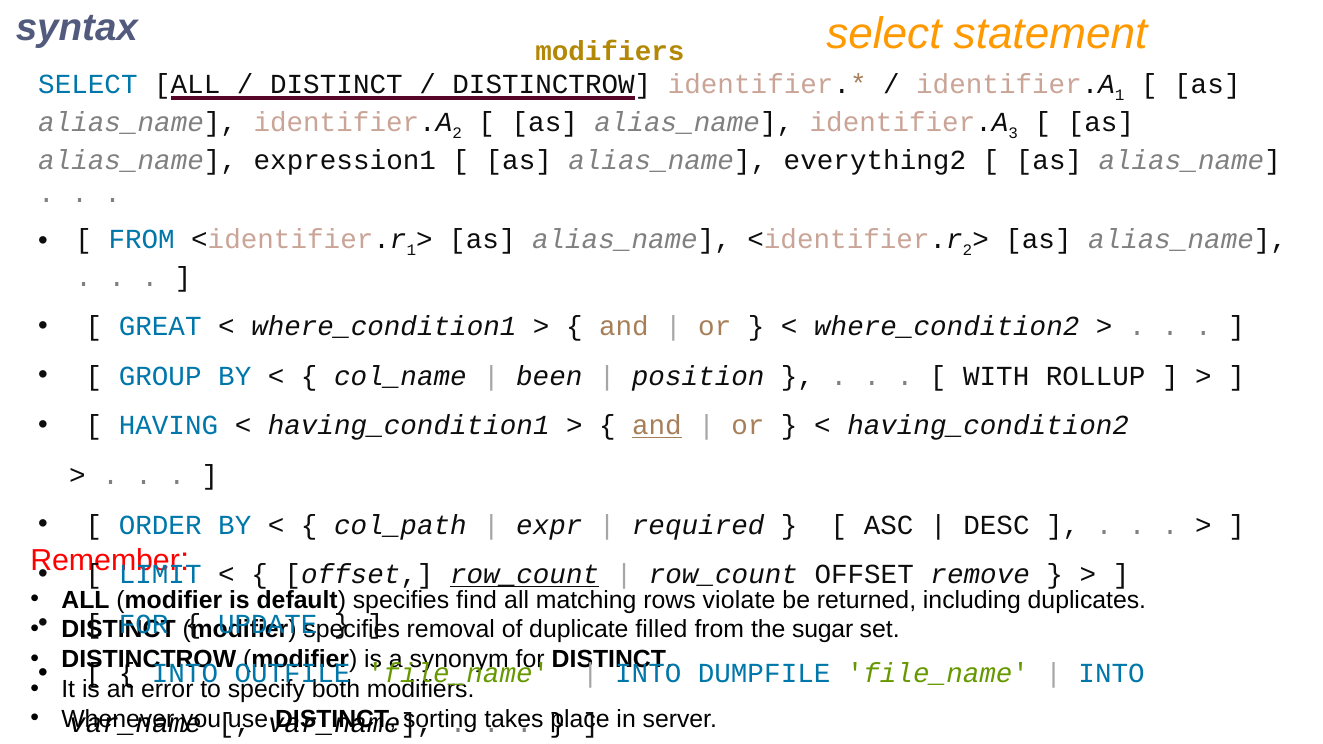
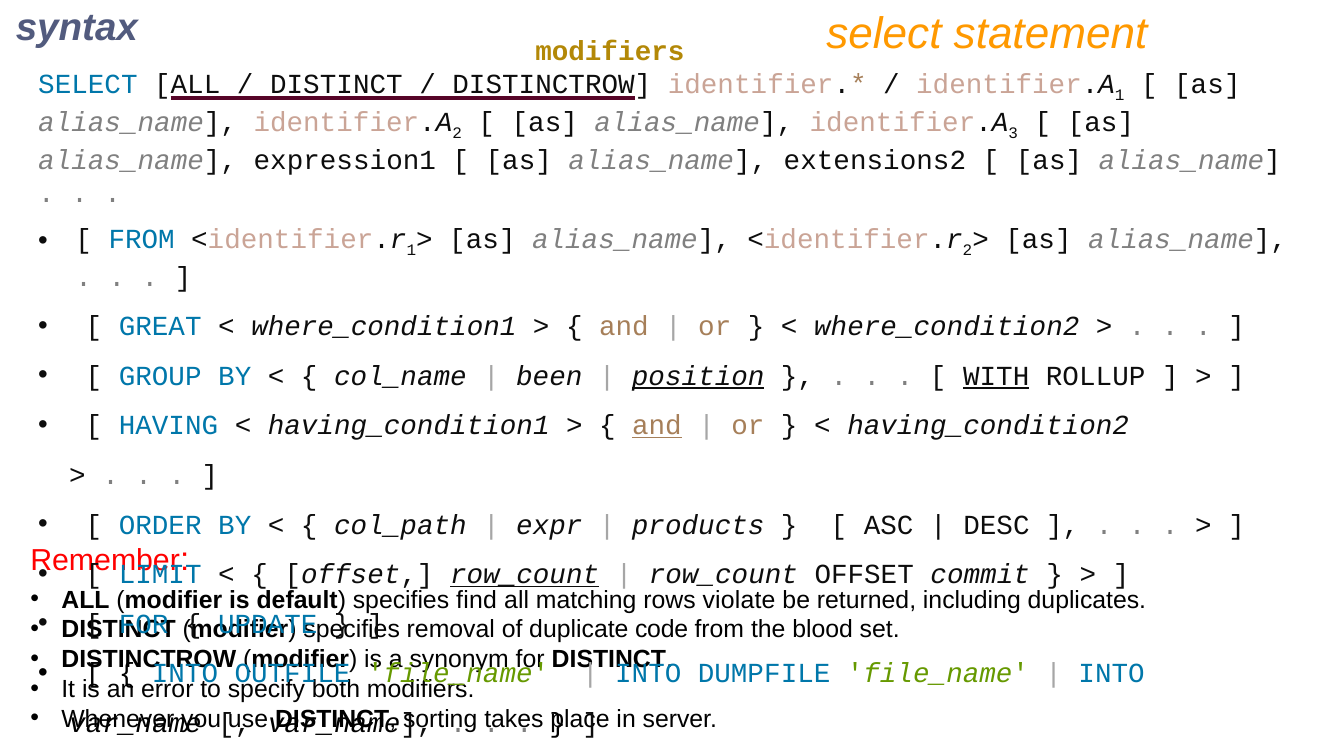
everything2: everything2 -> extensions2
position underline: none -> present
WITH underline: none -> present
required: required -> products
remove: remove -> commit
filled: filled -> code
sugar: sugar -> blood
